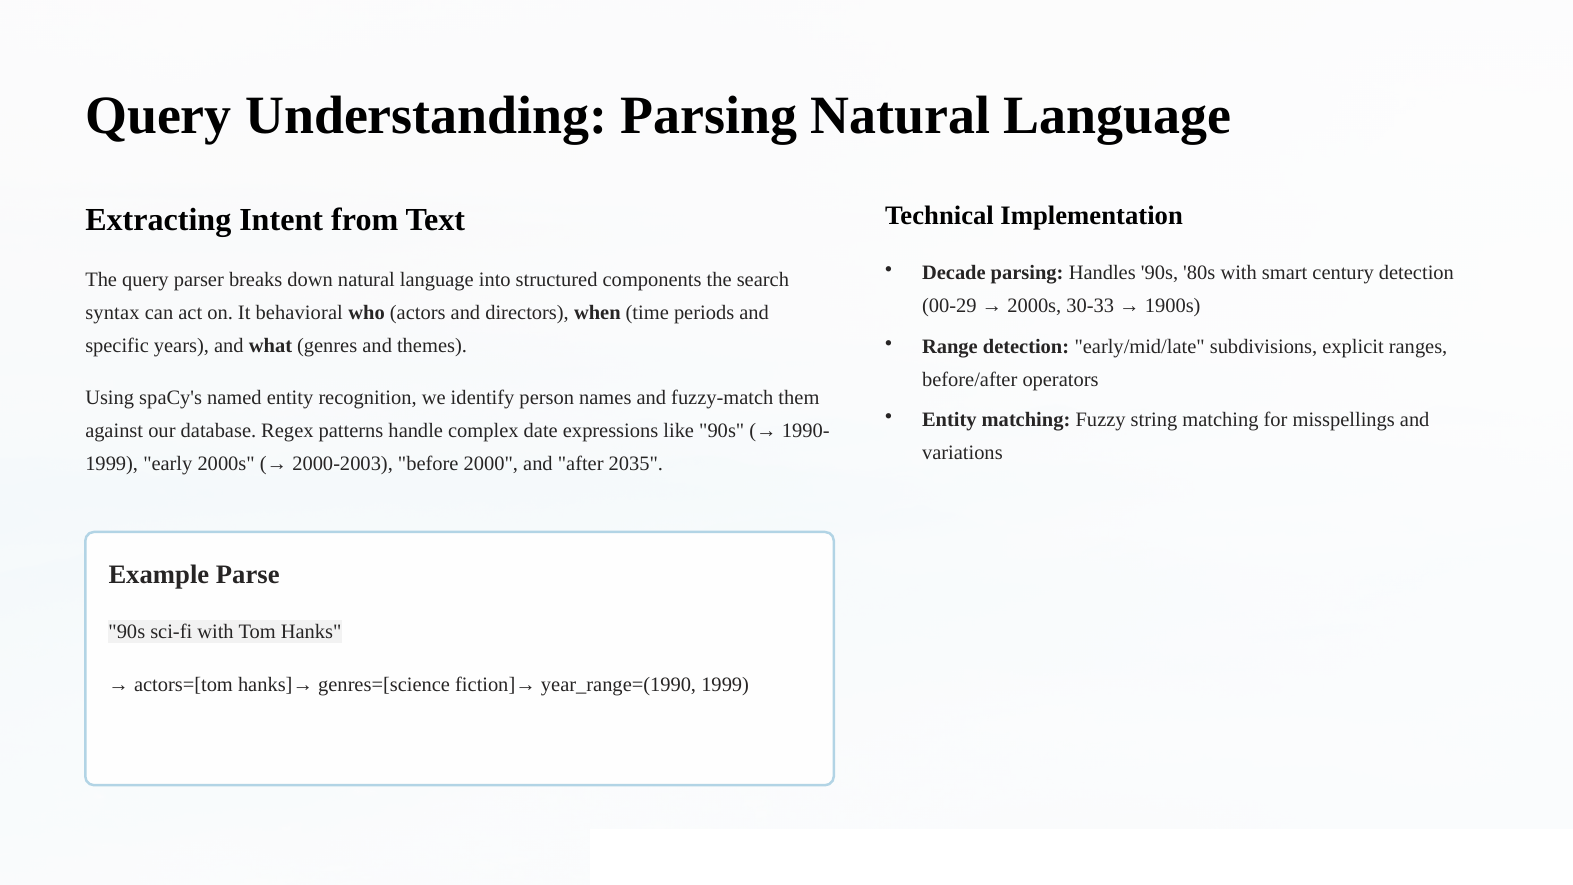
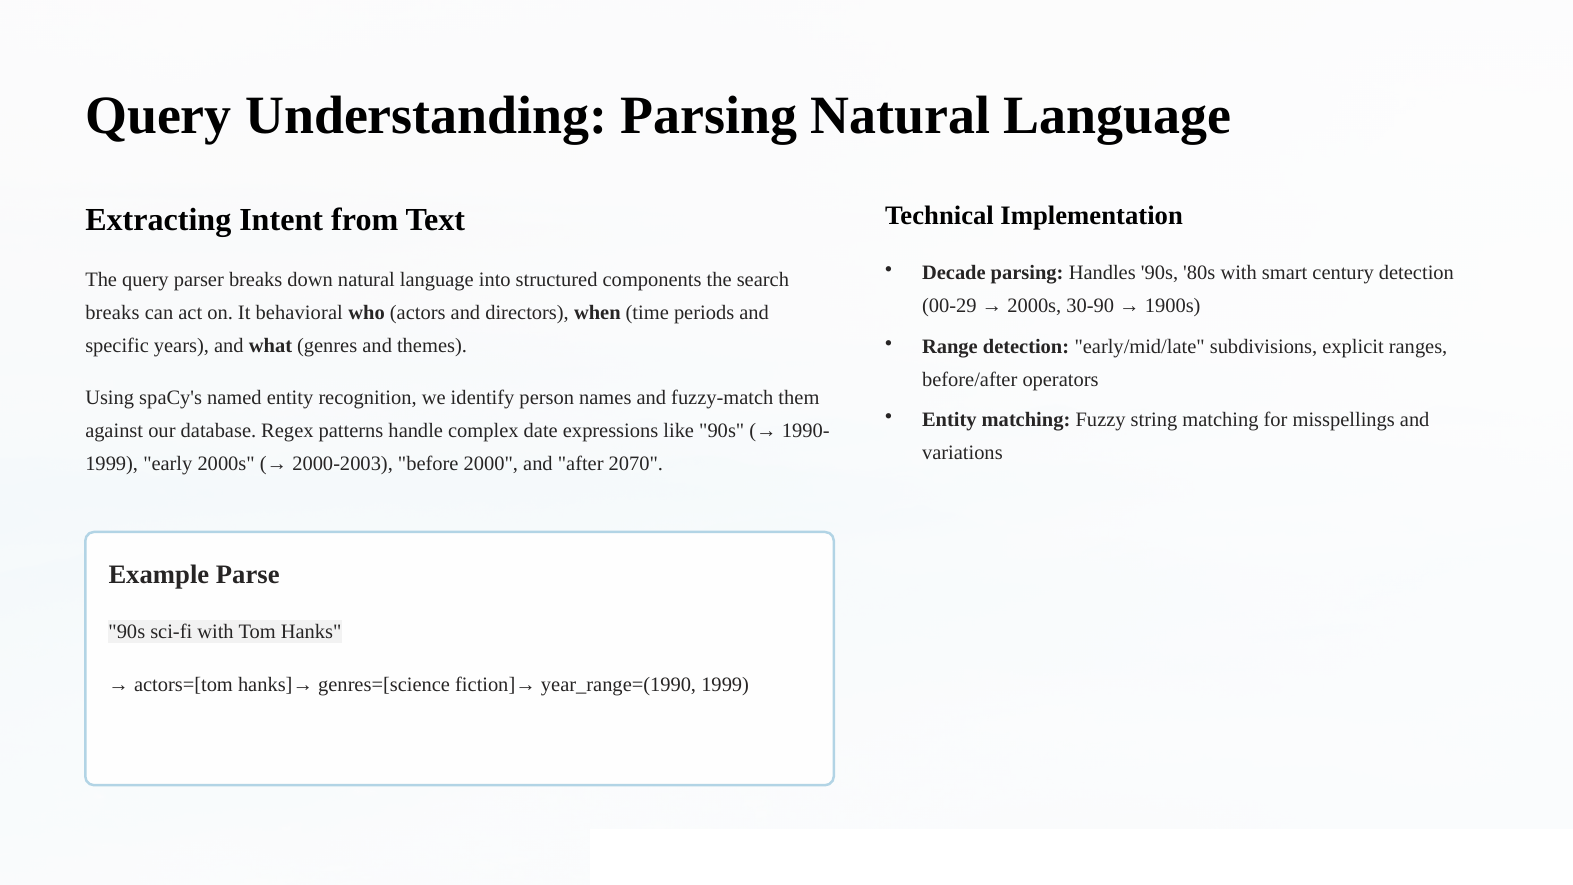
30-33: 30-33 -> 30-90
syntax at (112, 312): syntax -> breaks
2035: 2035 -> 2070
